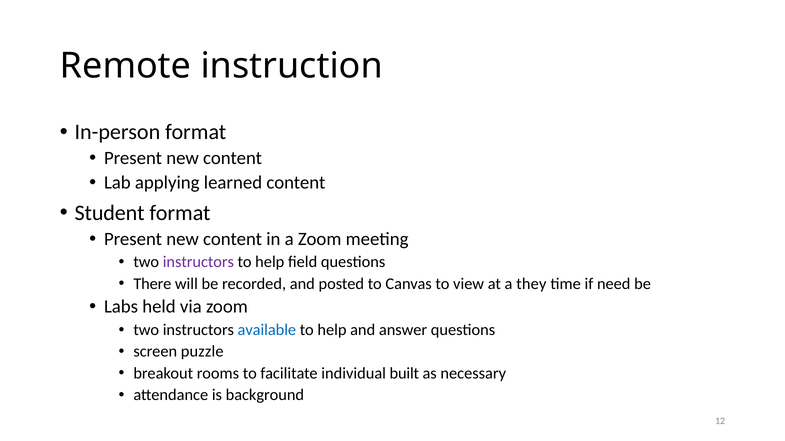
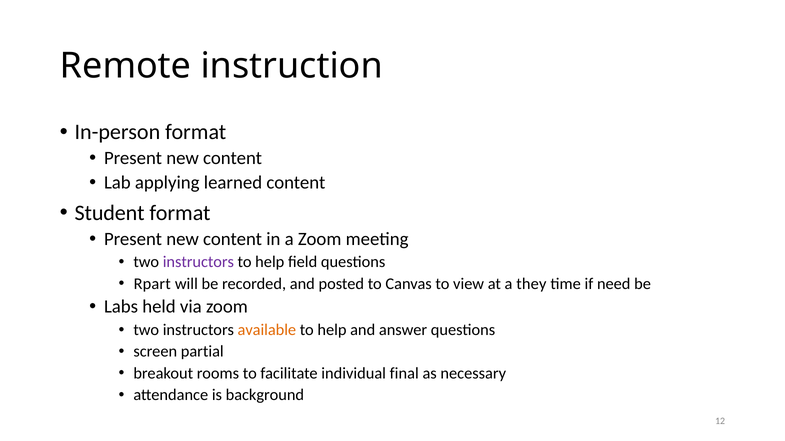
There: There -> Rpart
available colour: blue -> orange
puzzle: puzzle -> partial
built: built -> final
